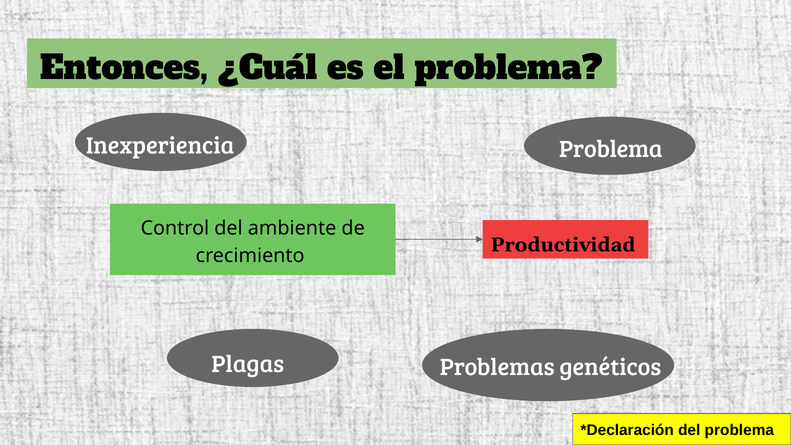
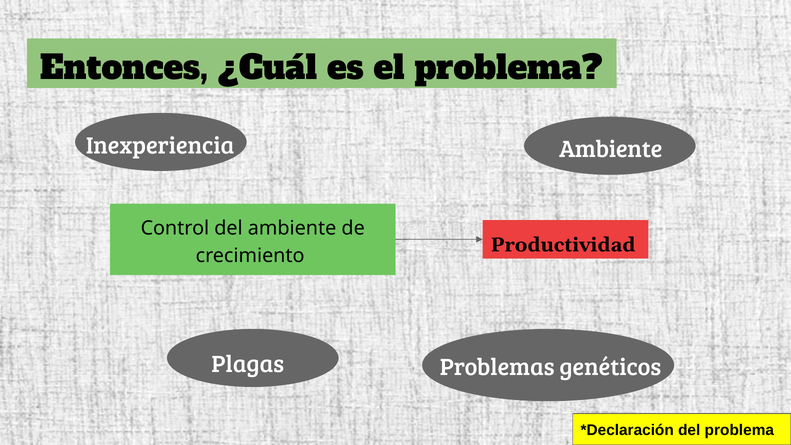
Problema at (611, 149): Problema -> Ambiente
